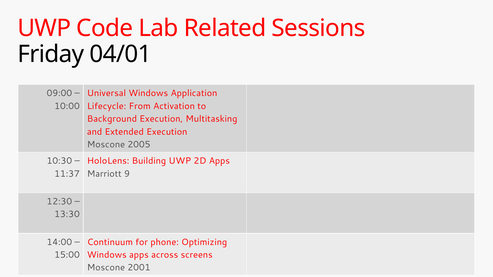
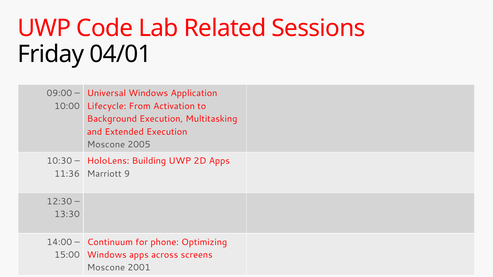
11:37: 11:37 -> 11:36
